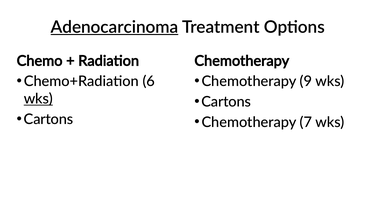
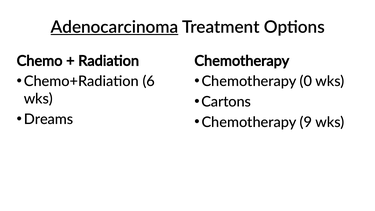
9: 9 -> 0
wks at (38, 99) underline: present -> none
Cartons at (48, 119): Cartons -> Dreams
7: 7 -> 9
